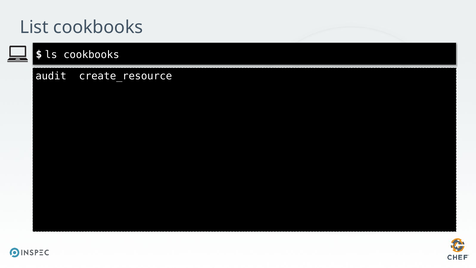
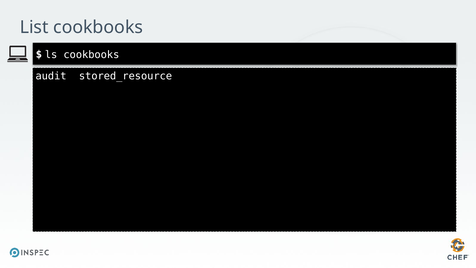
create_resource: create_resource -> stored_resource
